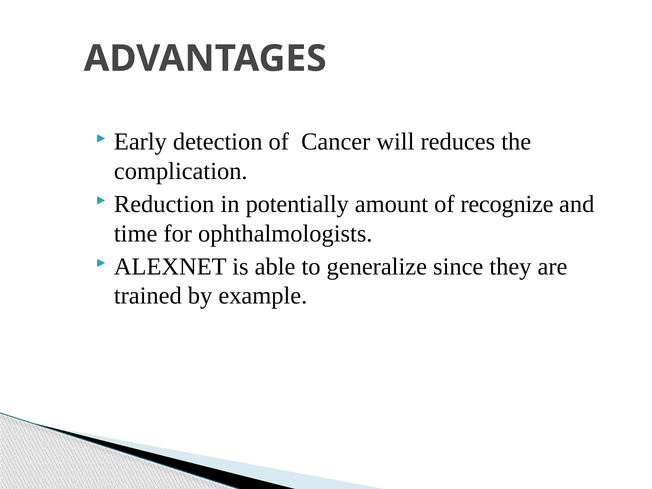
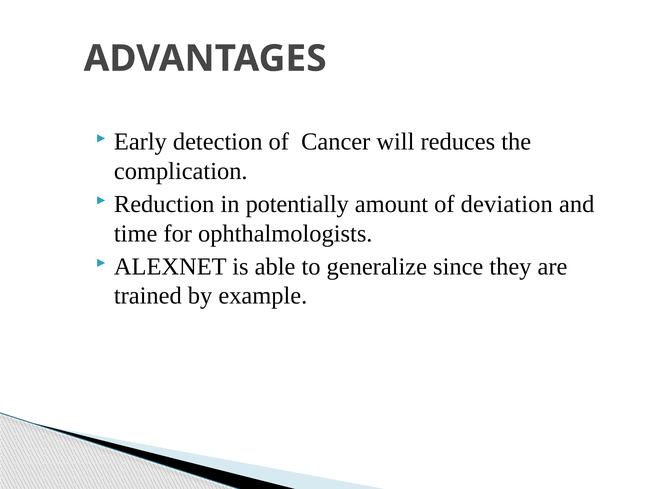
recognize: recognize -> deviation
